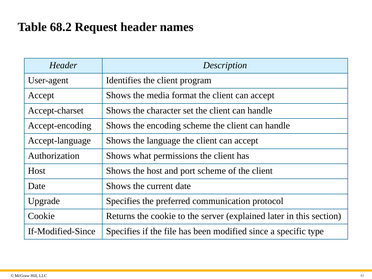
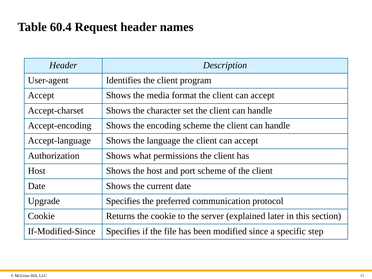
68.2: 68.2 -> 60.4
type: type -> step
